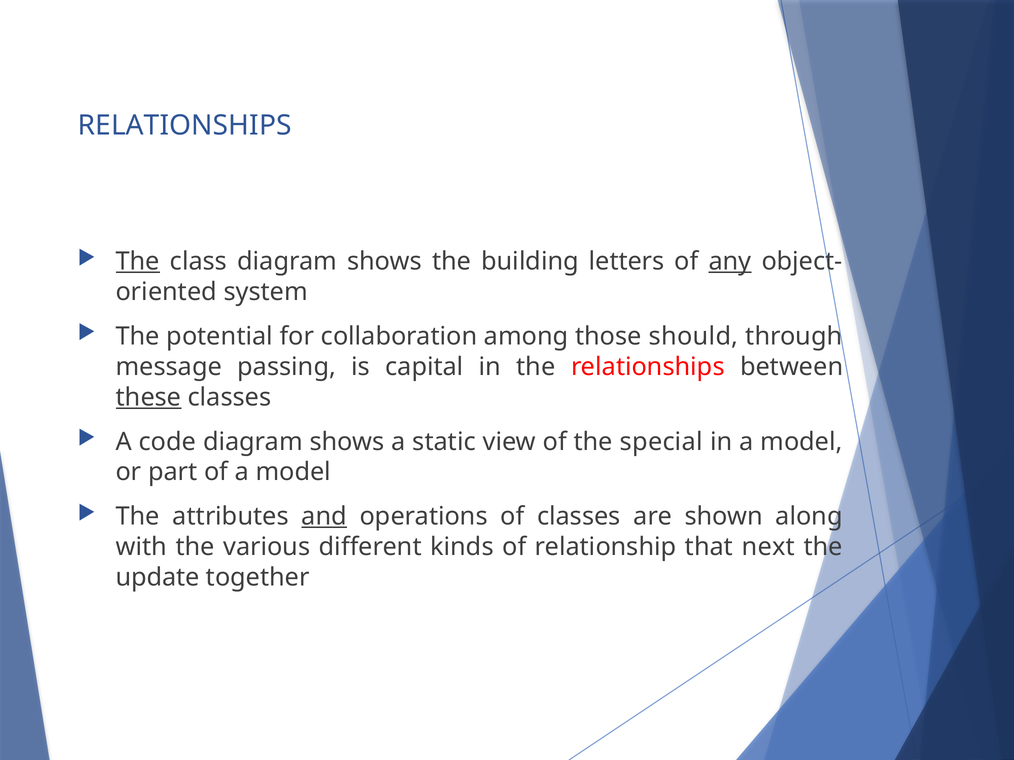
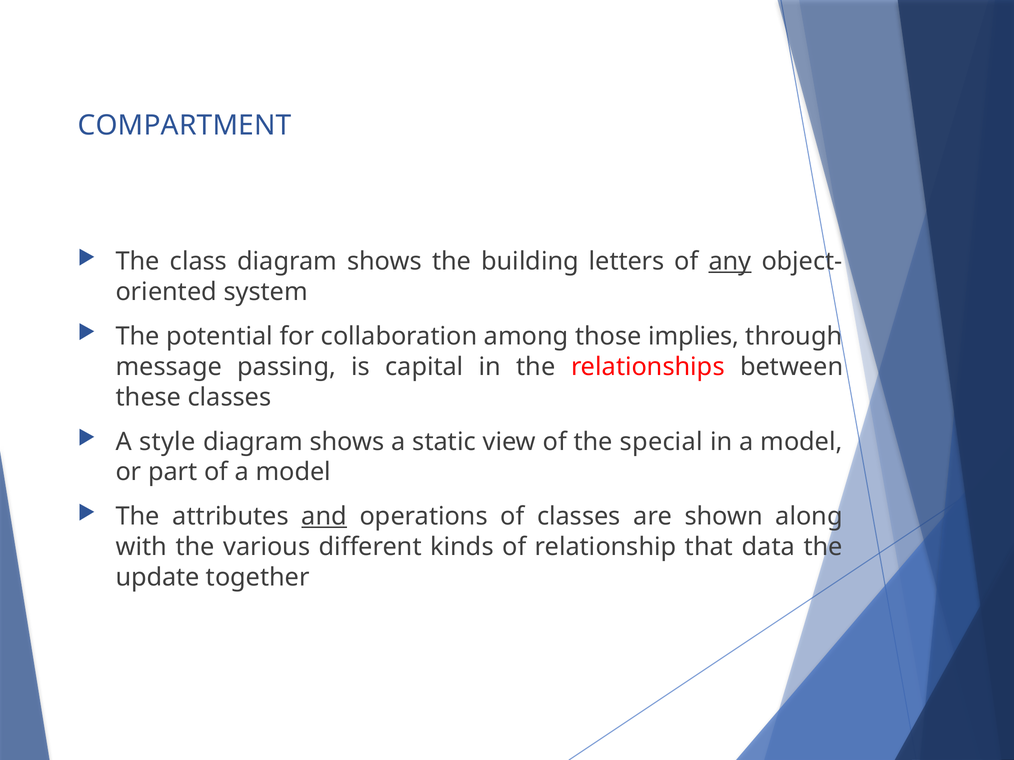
RELATIONSHIPS at (185, 125): RELATIONSHIPS -> COMPARTMENT
The at (138, 262) underline: present -> none
should: should -> implies
these underline: present -> none
code: code -> style
next: next -> data
